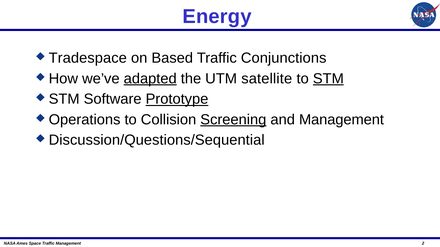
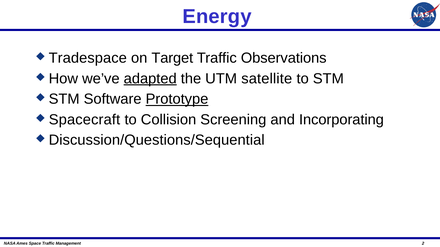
Based: Based -> Target
Conjunctions: Conjunctions -> Observations
STM at (328, 79) underline: present -> none
Operations: Operations -> Spacecraft
Screening underline: present -> none
and Management: Management -> Incorporating
